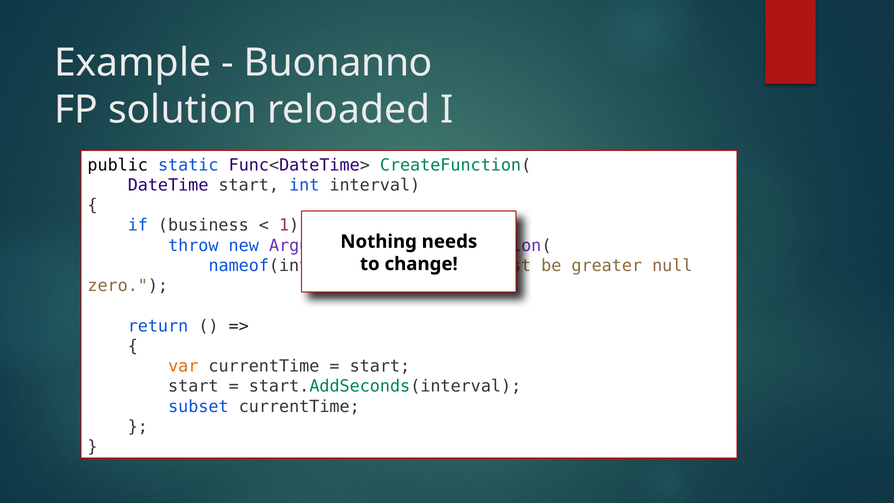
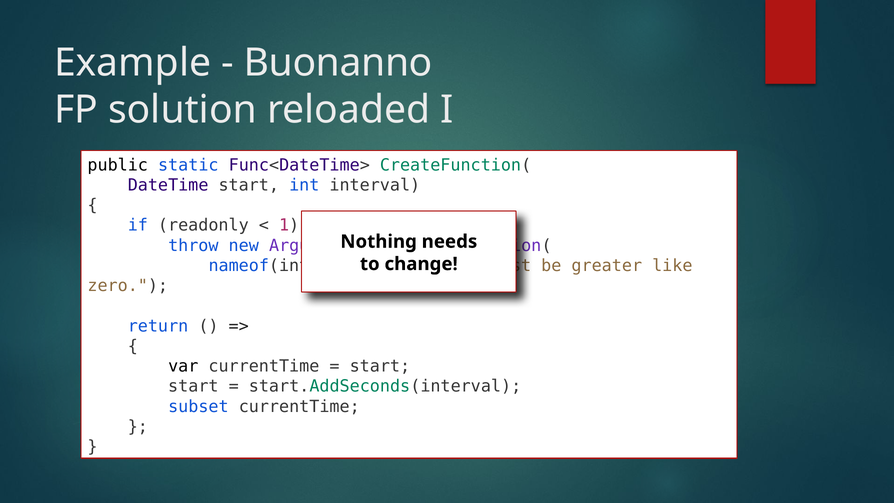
business: business -> readonly
null: null -> like
var colour: orange -> black
